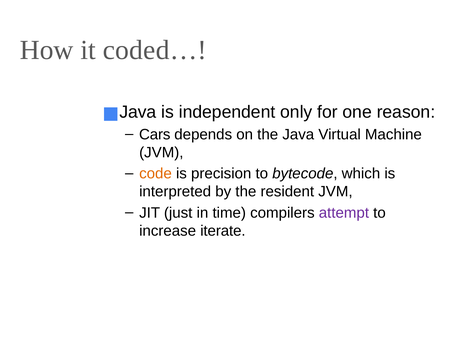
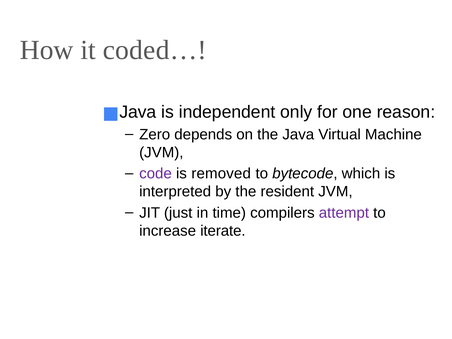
Cars: Cars -> Zero
code colour: orange -> purple
precision: precision -> removed
